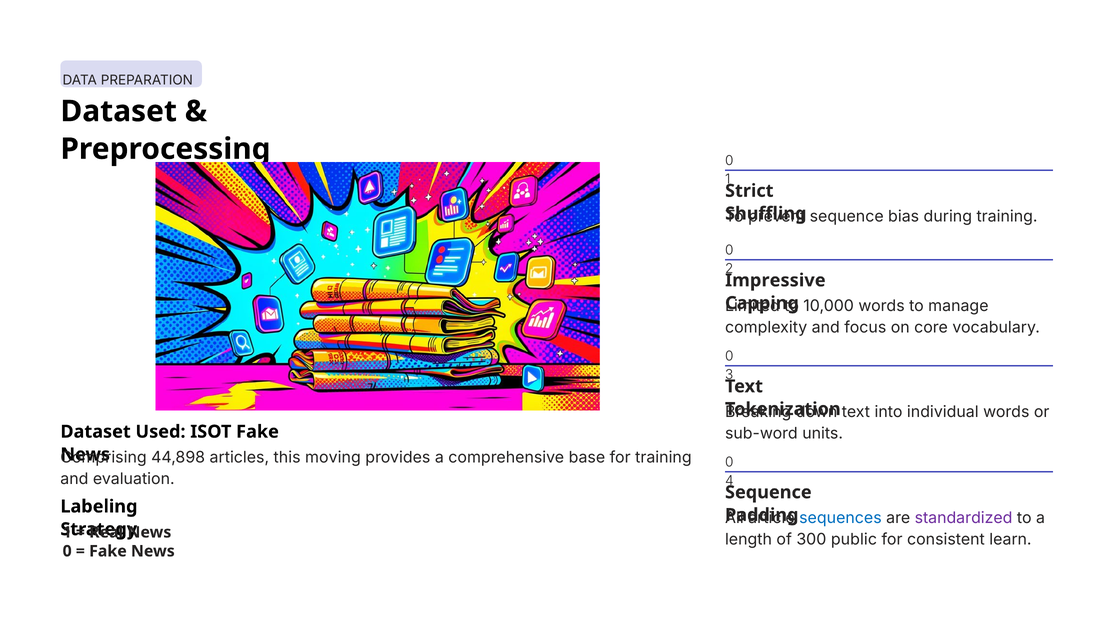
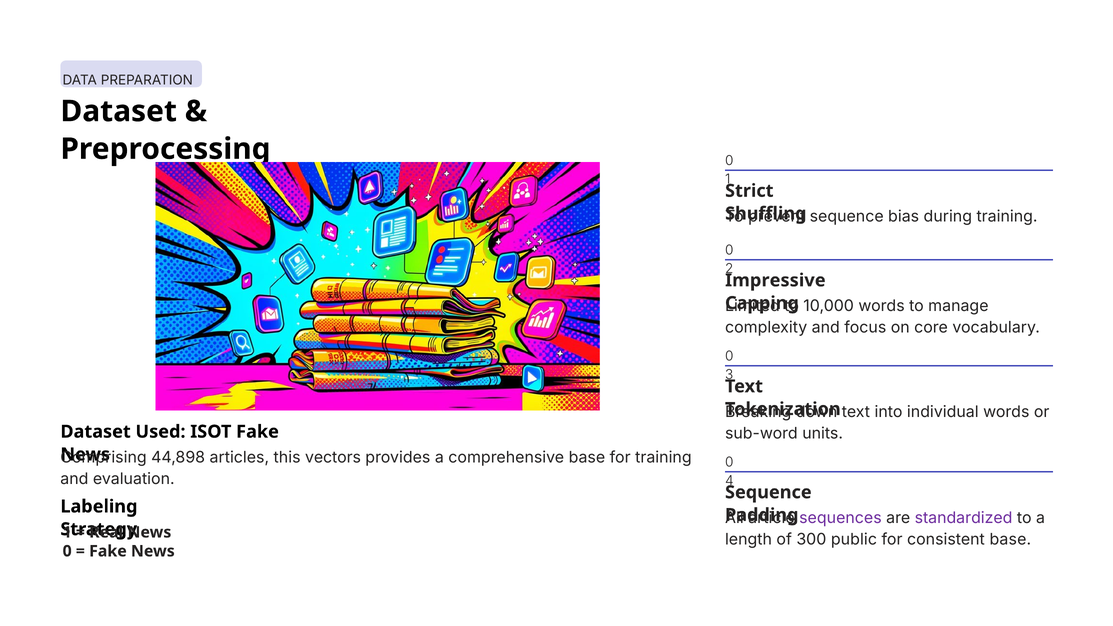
moving: moving -> vectors
sequences colour: blue -> purple
consistent learn: learn -> base
